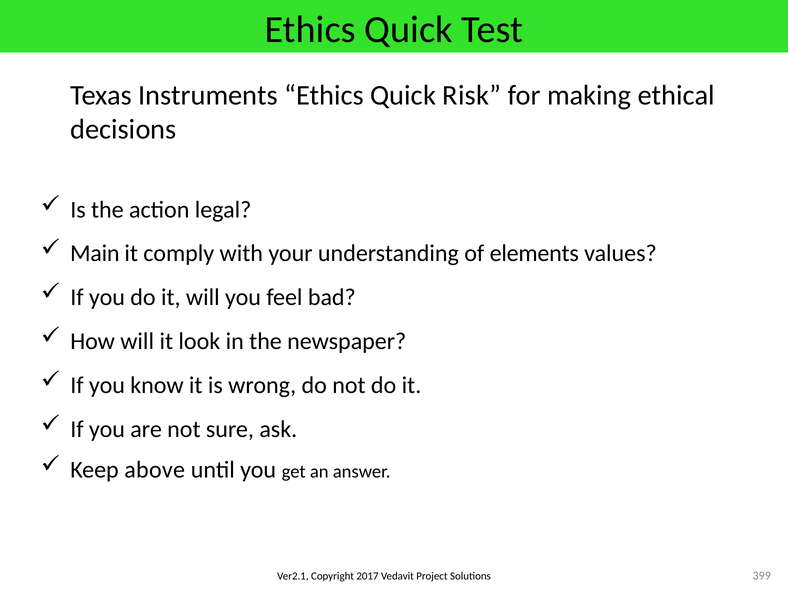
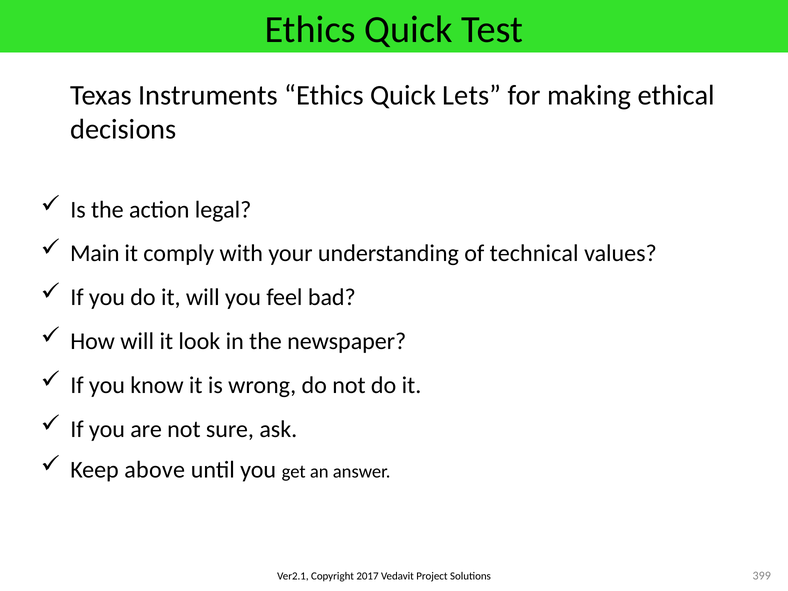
Risk: Risk -> Lets
elements: elements -> technical
